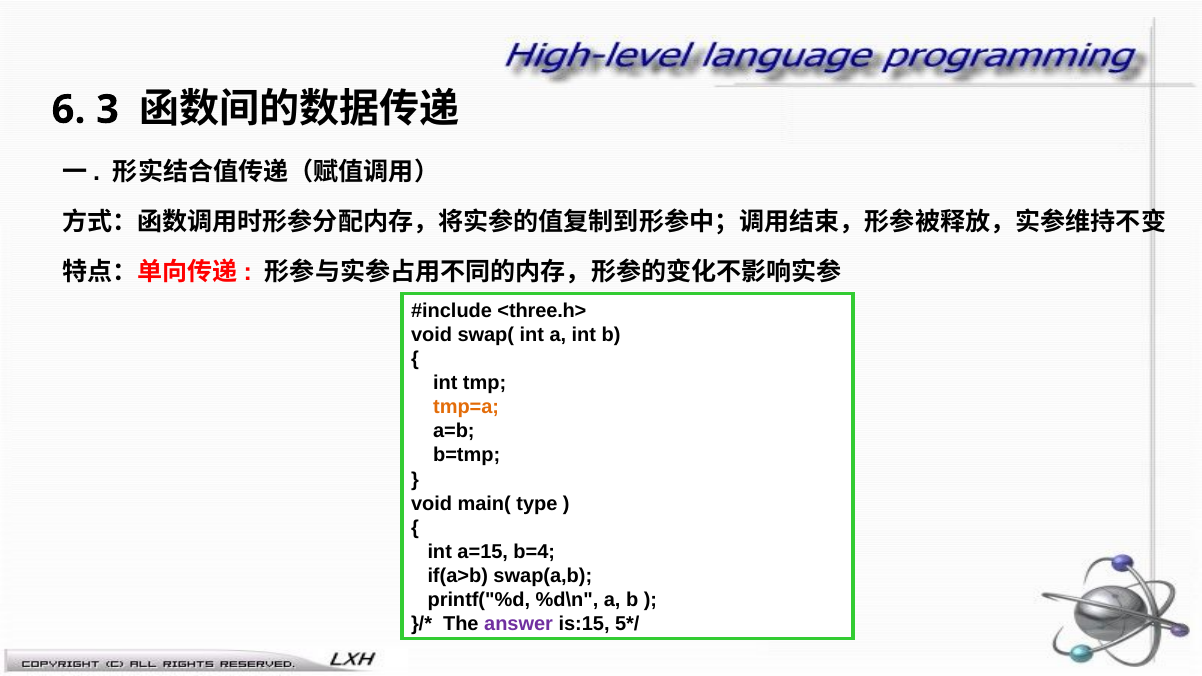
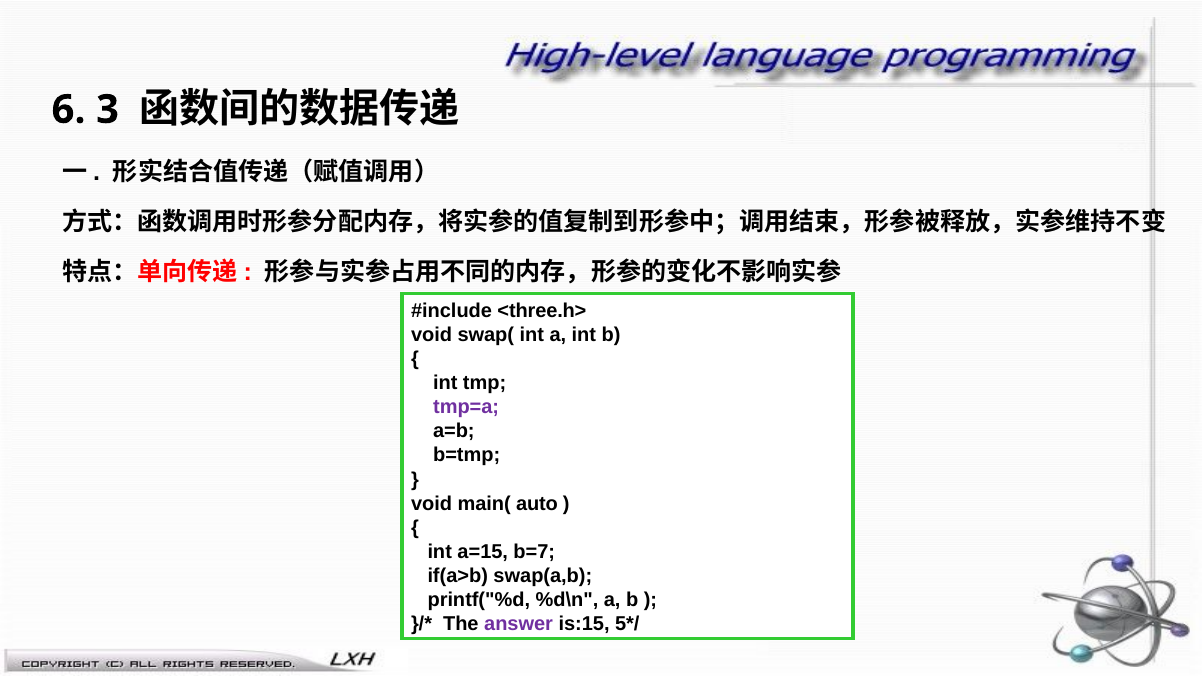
tmp=a colour: orange -> purple
type: type -> auto
b=4: b=4 -> b=7
